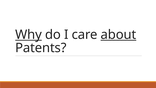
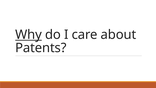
about underline: present -> none
